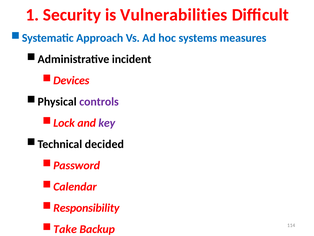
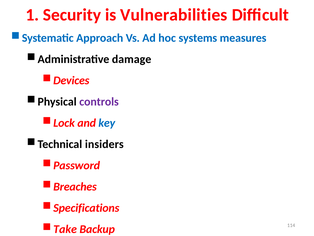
incident: incident -> damage
key colour: purple -> blue
decided: decided -> insiders
Calendar: Calendar -> Breaches
Responsibility: Responsibility -> Specifications
